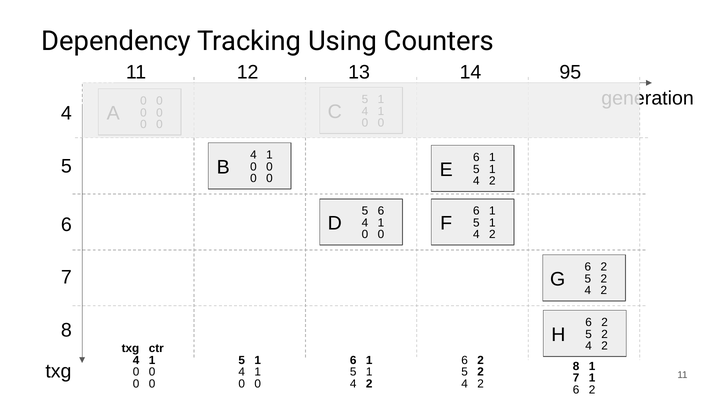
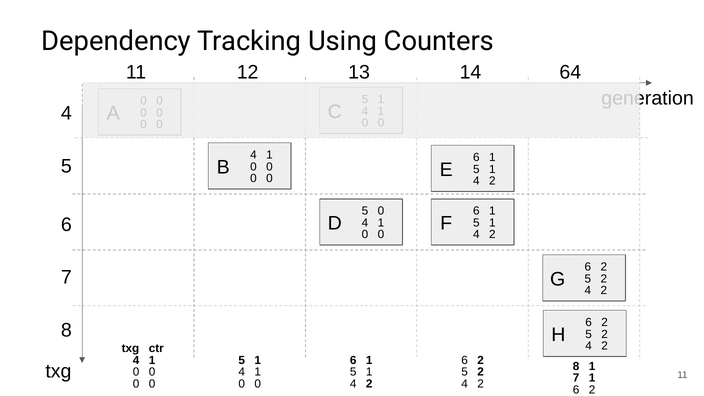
95: 95 -> 64
6 at (381, 211): 6 -> 0
